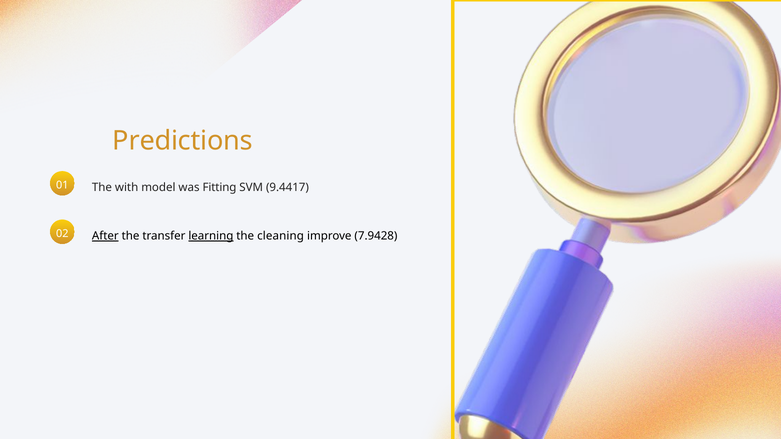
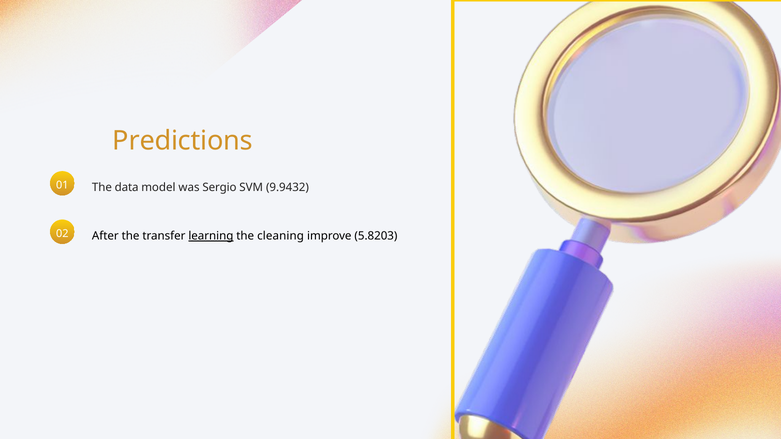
with: with -> data
Fitting: Fitting -> Sergio
9.4417: 9.4417 -> 9.9432
After underline: present -> none
7.9428: 7.9428 -> 5.8203
